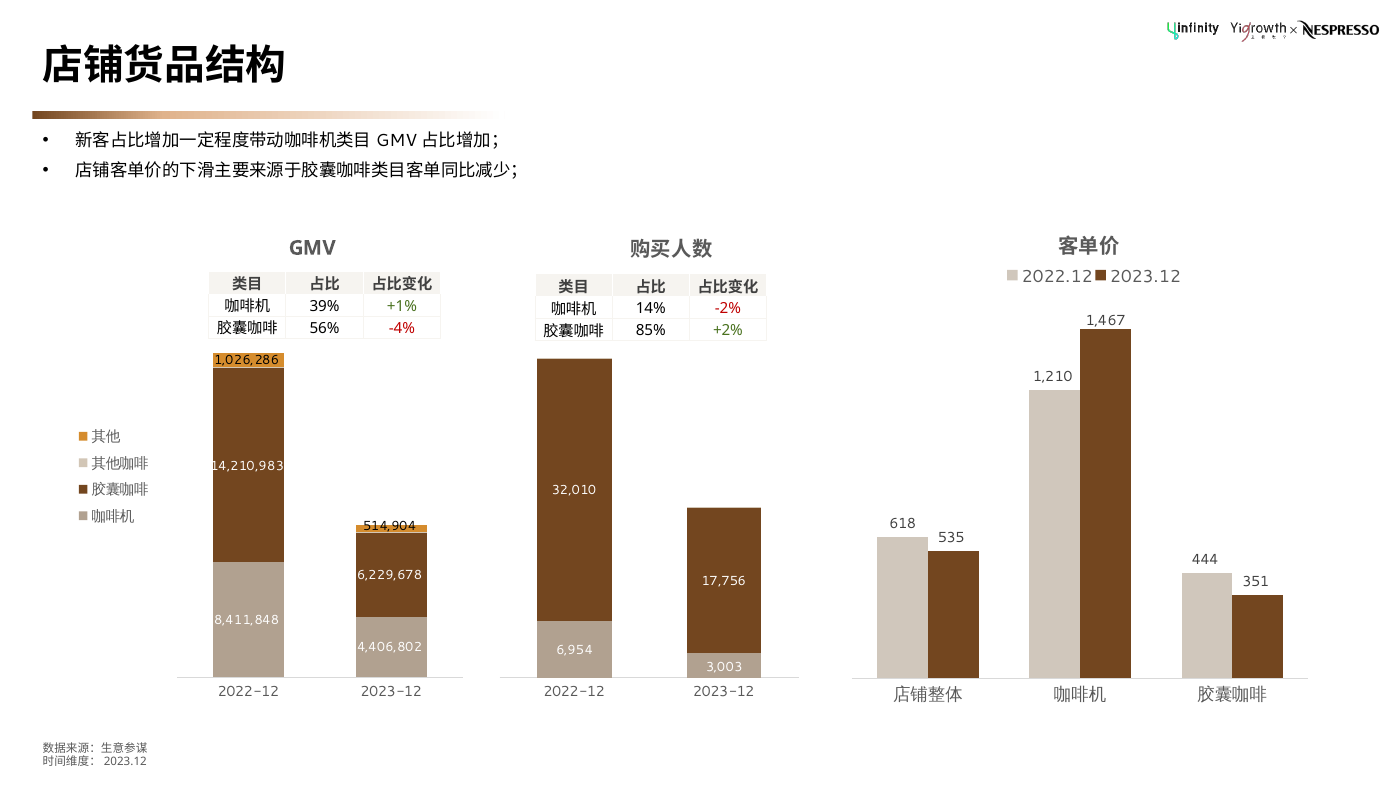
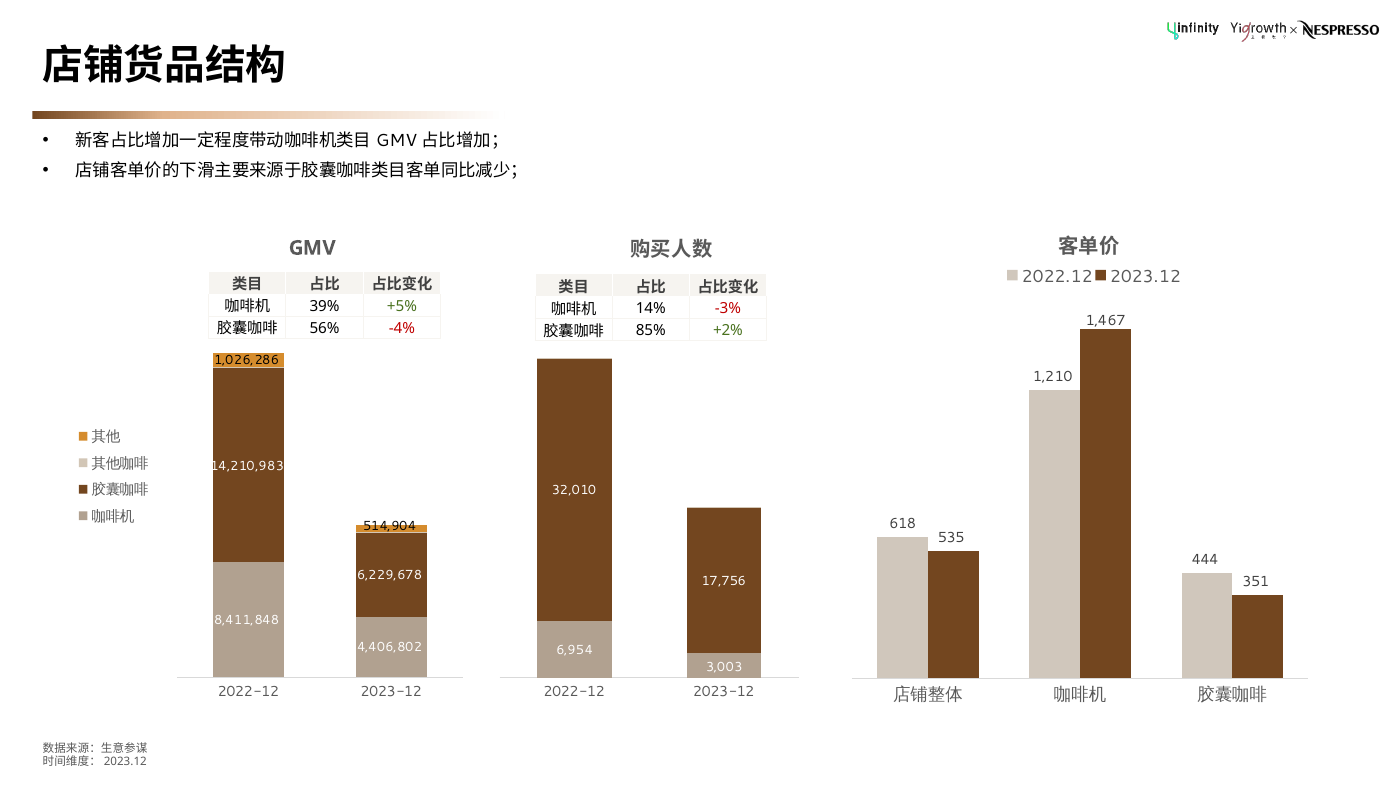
+1%: +1% -> +5%
-2%: -2% -> -3%
